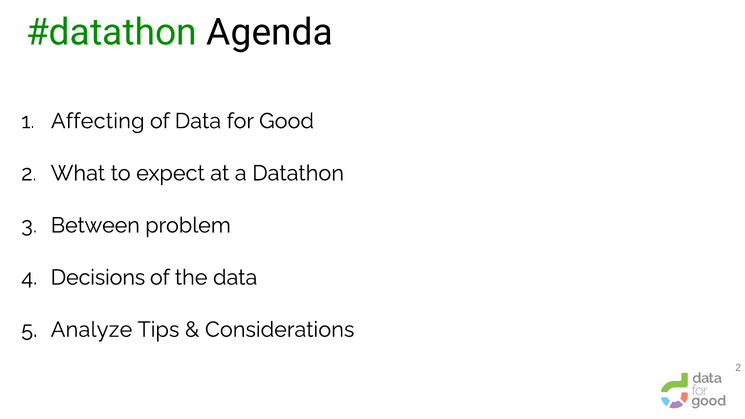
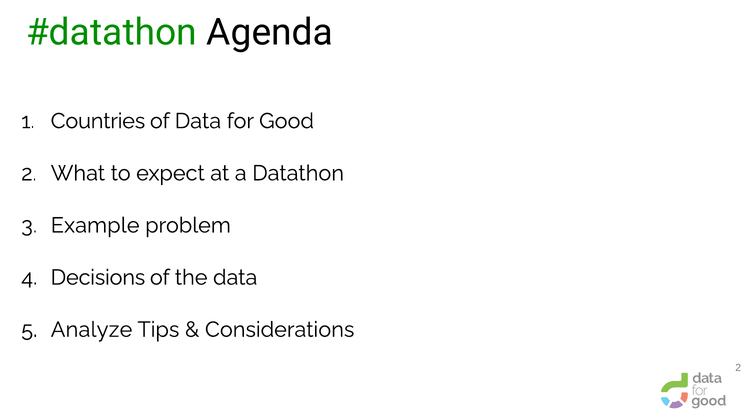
Affecting: Affecting -> Countries
Between: Between -> Example
